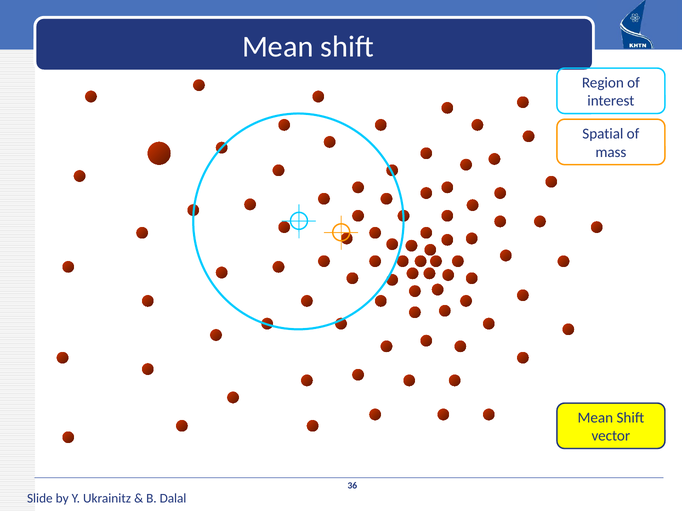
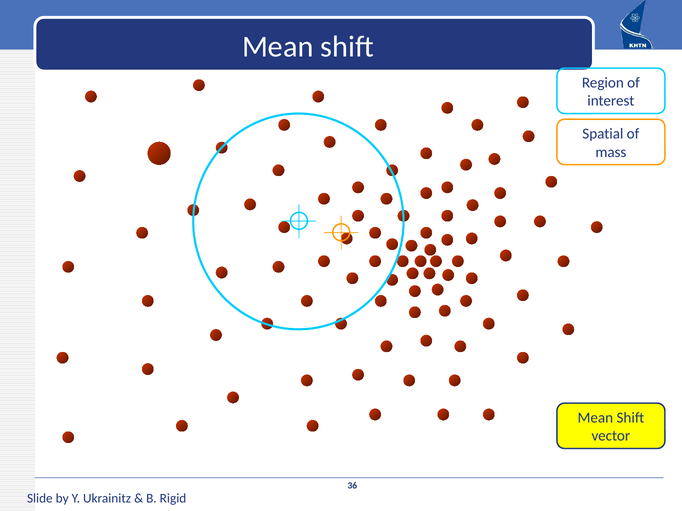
Dalal: Dalal -> Rigid
